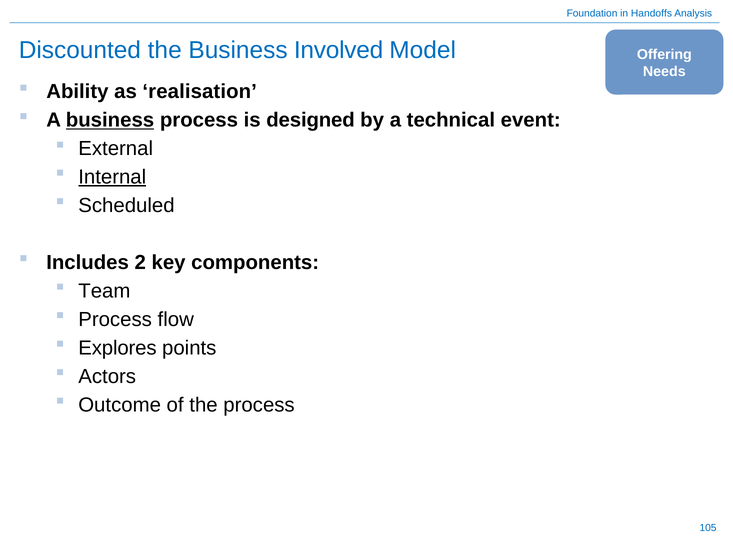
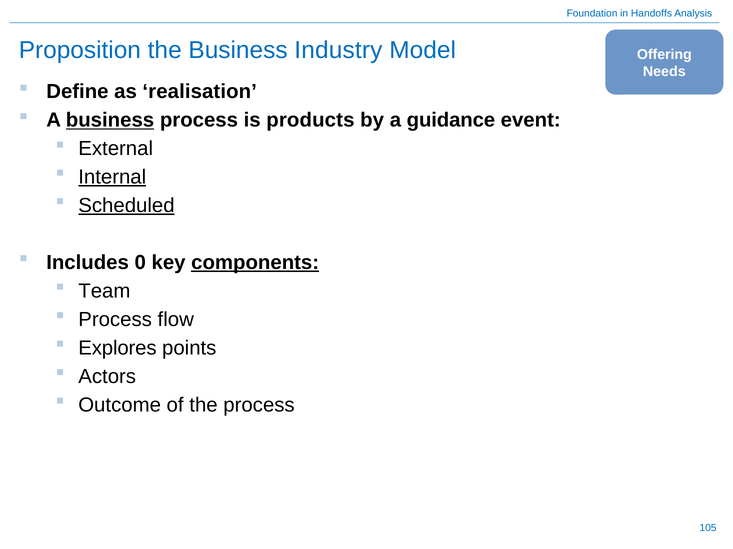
Discounted: Discounted -> Proposition
Involved: Involved -> Industry
Ability: Ability -> Define
designed: designed -> products
technical: technical -> guidance
Scheduled underline: none -> present
2: 2 -> 0
components underline: none -> present
